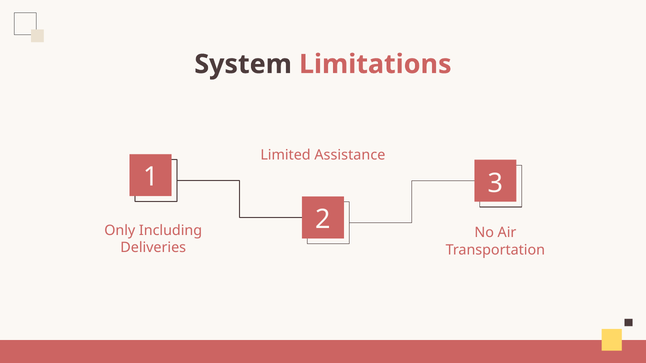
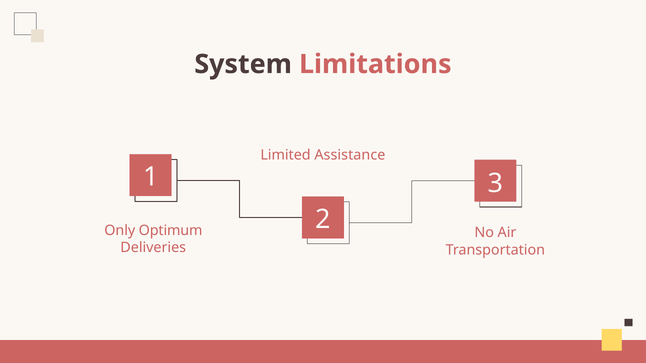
Including: Including -> Optimum
